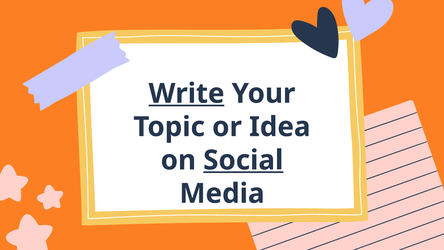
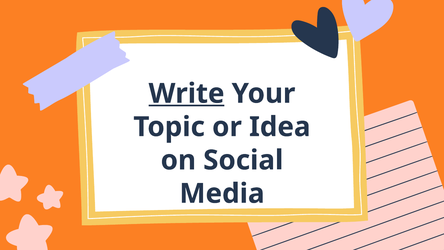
Social underline: present -> none
